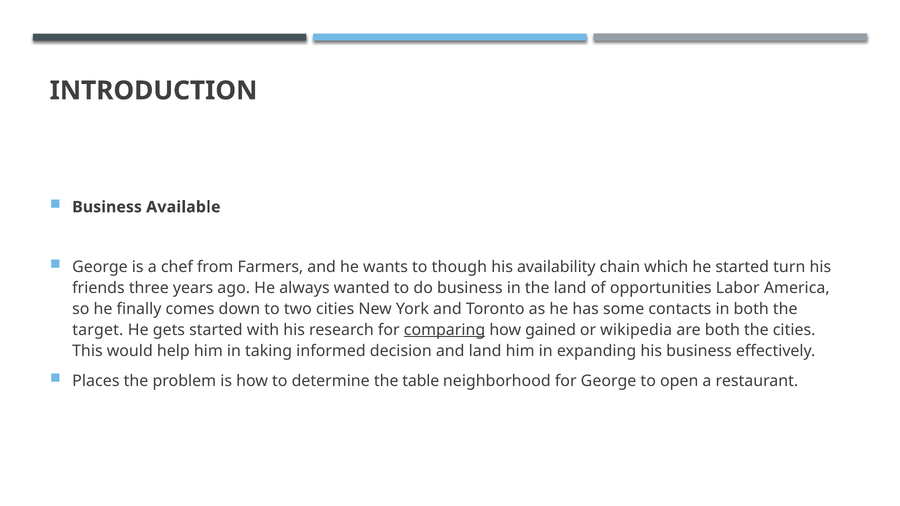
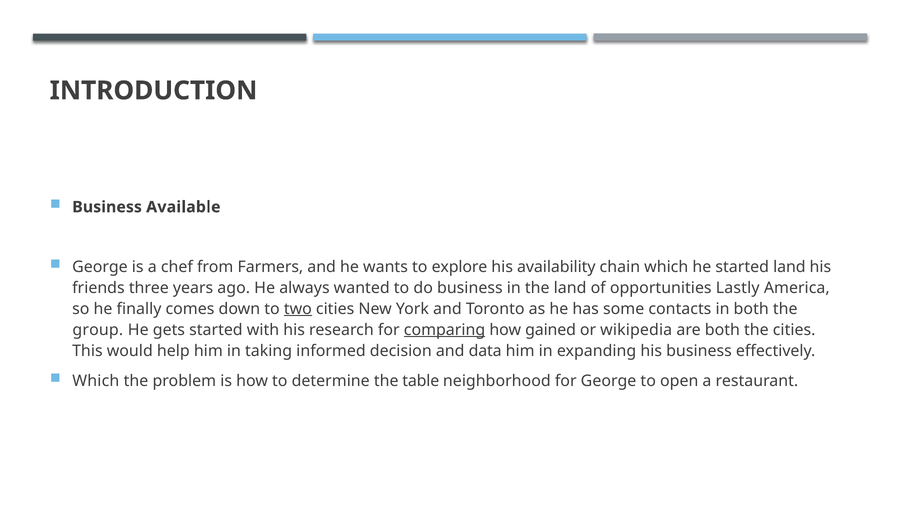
though: though -> explore
started turn: turn -> land
Labor: Labor -> Lastly
two underline: none -> present
target: target -> group
and land: land -> data
Places at (96, 381): Places -> Which
